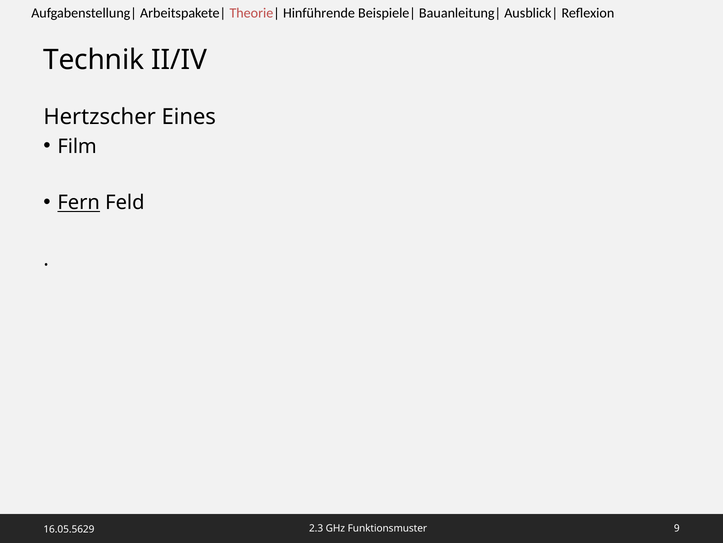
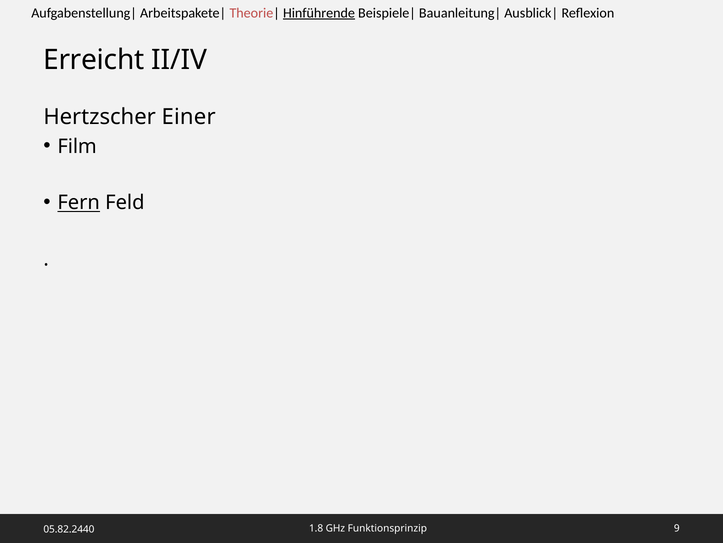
Hinführende underline: none -> present
Technik: Technik -> Erreicht
Eines: Eines -> Einer
2.3: 2.3 -> 1.8
Funktionsmuster: Funktionsmuster -> Funktionsprinzip
16.05.5629: 16.05.5629 -> 05.82.2440
